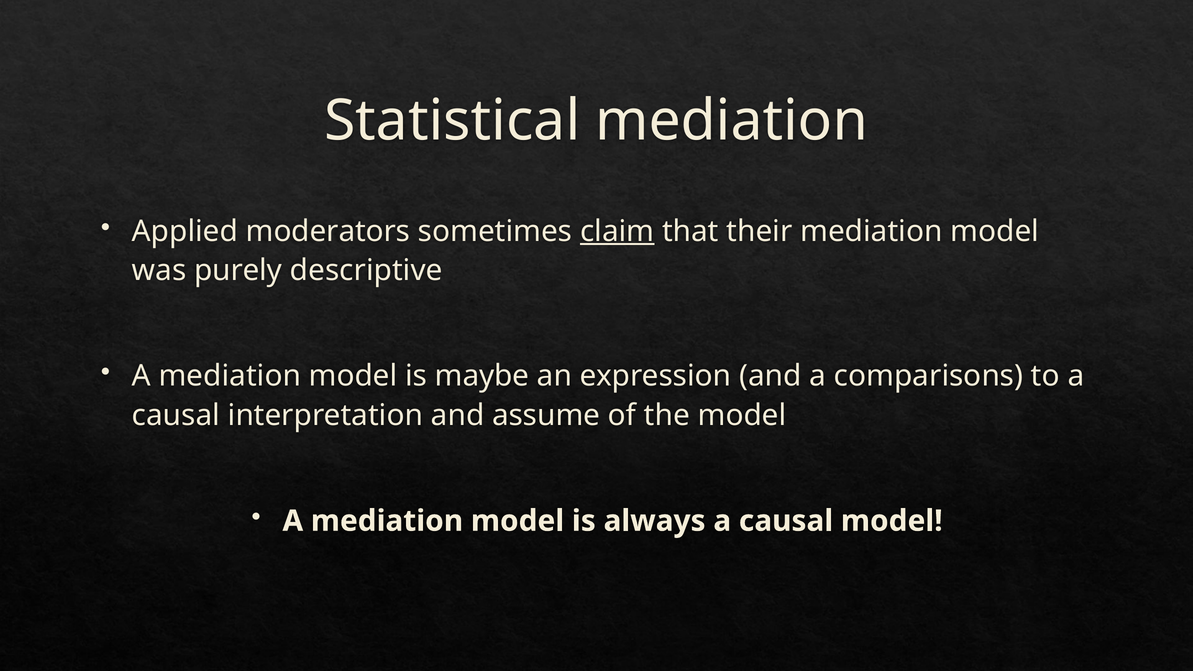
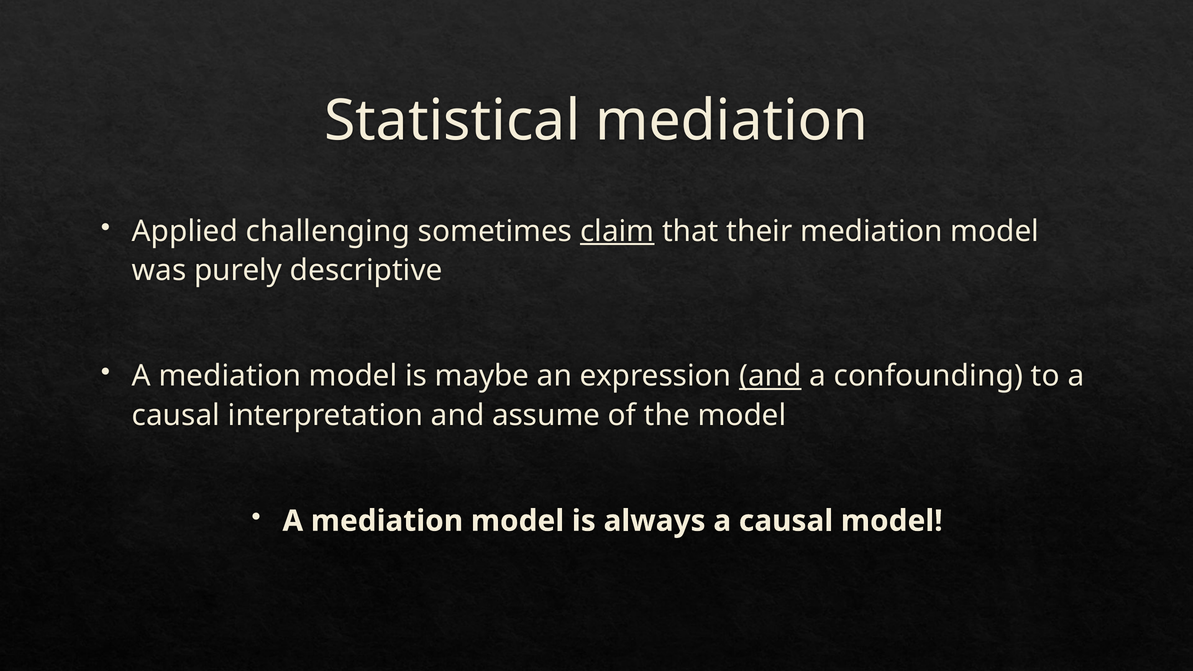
moderators: moderators -> challenging
and at (770, 376) underline: none -> present
comparisons: comparisons -> confounding
